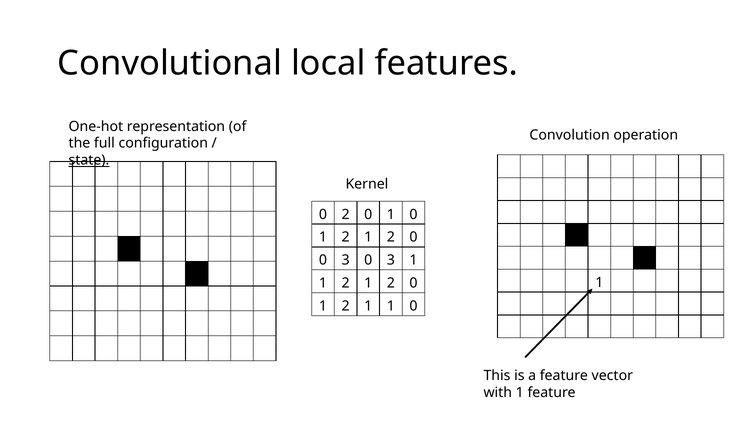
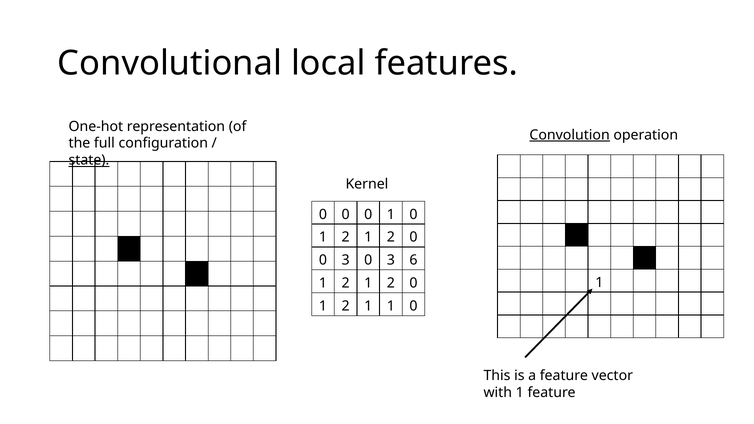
Convolution underline: none -> present
2 at (346, 214): 2 -> 0
3 1: 1 -> 6
